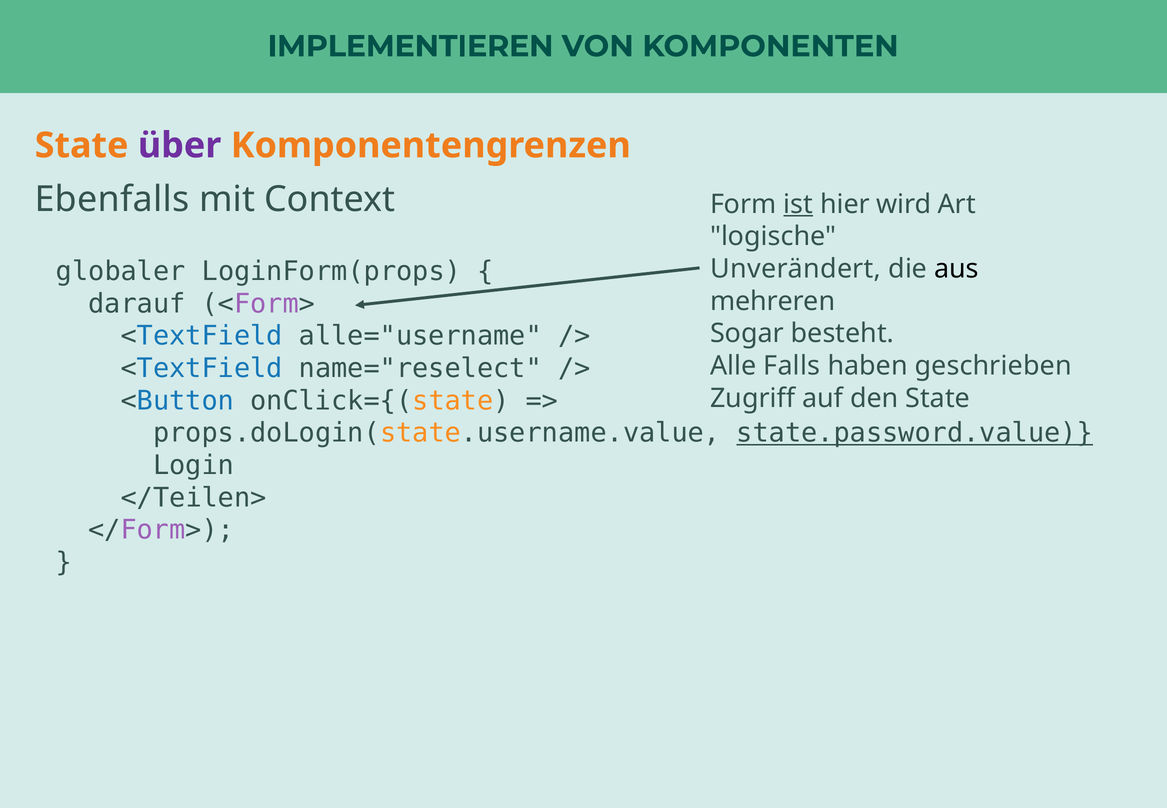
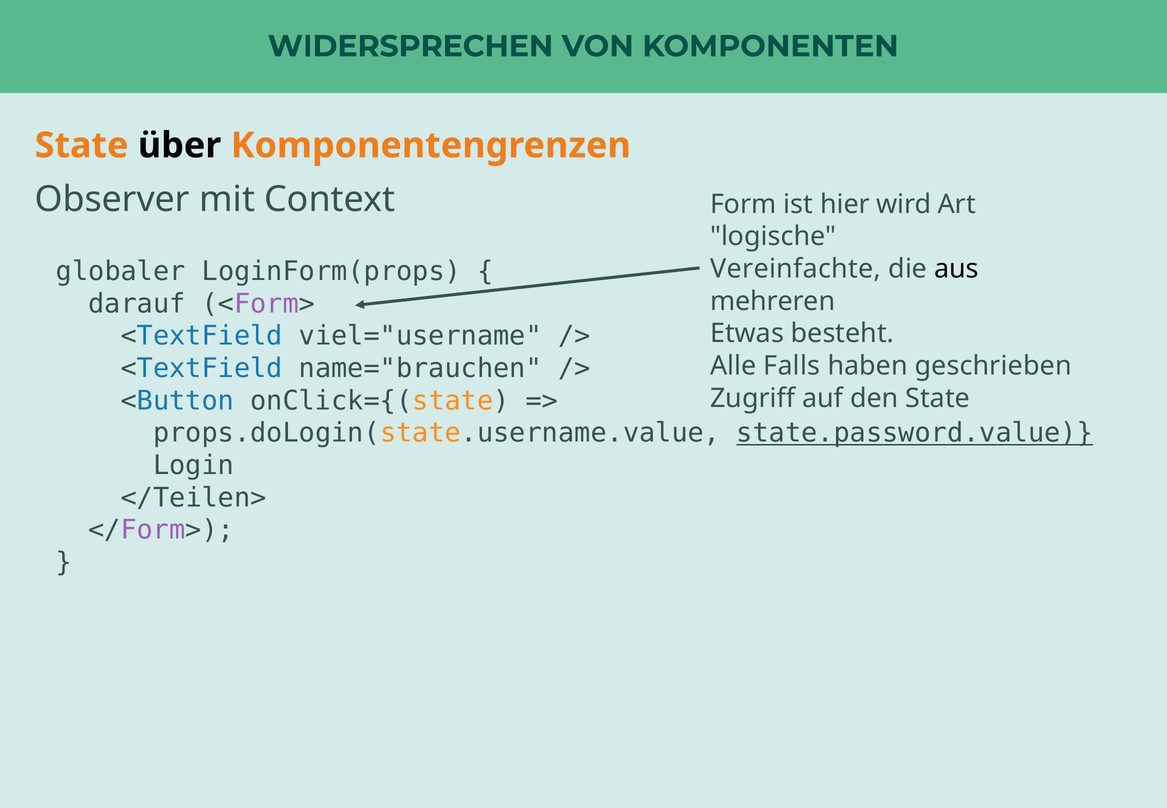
IMPLEMENTIEREN: IMPLEMENTIEREN -> WIDERSPRECHEN
über colour: purple -> black
Ebenfalls: Ebenfalls -> Observer
ist underline: present -> none
Unverändert: Unverändert -> Vereinfachte
alle="username: alle="username -> viel="username
Sogar: Sogar -> Etwas
name="reselect: name="reselect -> name="brauchen
